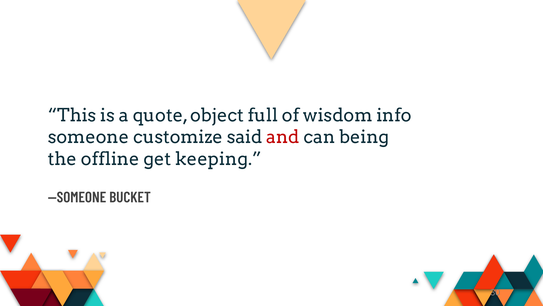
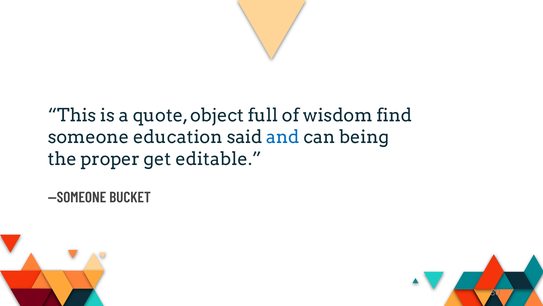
info: info -> find
customize: customize -> education
and colour: red -> blue
offline: offline -> proper
keeping: keeping -> editable
